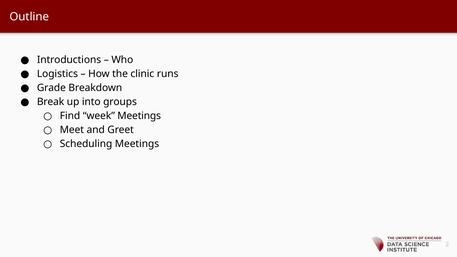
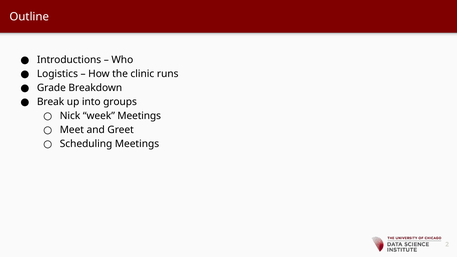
Find: Find -> Nick
